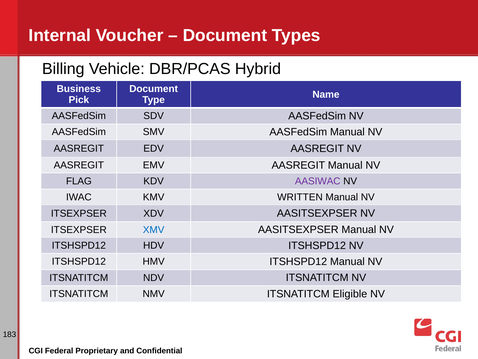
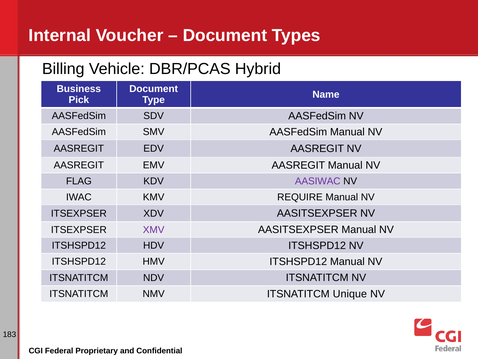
WRITTEN: WRITTEN -> REQUIRE
XMV colour: blue -> purple
Eligible: Eligible -> Unique
